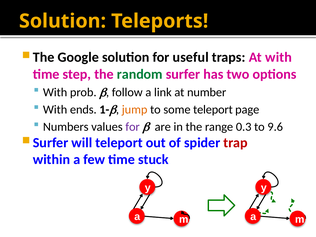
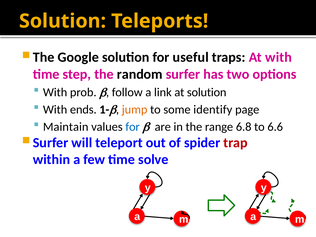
random colour: green -> black
at number: number -> solution
some teleport: teleport -> identify
Numbers: Numbers -> Maintain
for at (133, 127) colour: purple -> blue
0.3: 0.3 -> 6.8
9.6: 9.6 -> 6.6
stuck: stuck -> solve
